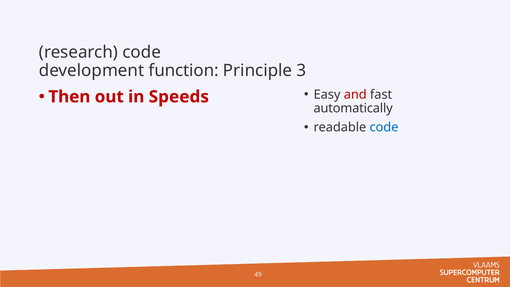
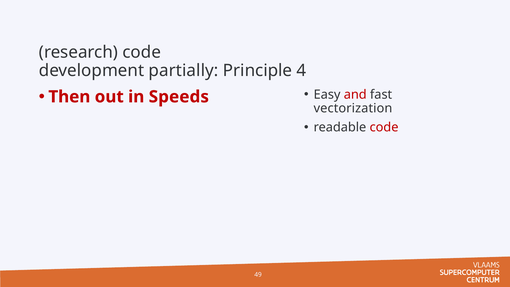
function: function -> partially
3: 3 -> 4
automatically: automatically -> vectorization
code at (384, 127) colour: blue -> red
